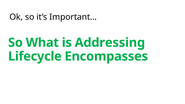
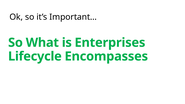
Addressing: Addressing -> Enterprises
